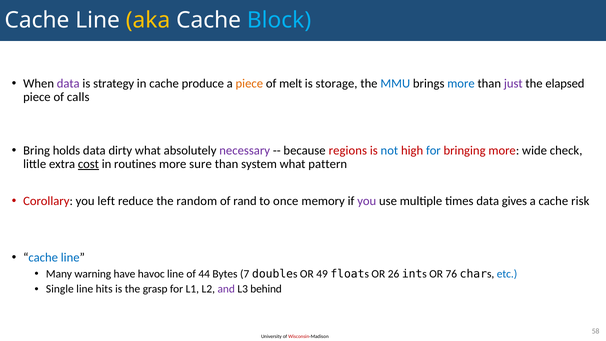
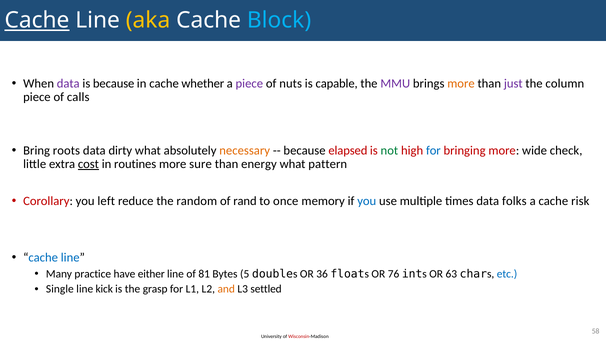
Cache at (37, 20) underline: none -> present
is strategy: strategy -> because
produce: produce -> whether
piece at (249, 83) colour: orange -> purple
melt: melt -> nuts
storage: storage -> capable
MMU colour: blue -> purple
more at (461, 83) colour: blue -> orange
elapsed: elapsed -> column
holds: holds -> roots
necessary colour: purple -> orange
regions: regions -> elapsed
not colour: blue -> green
system: system -> energy
you at (367, 201) colour: purple -> blue
gives: gives -> folks
warning: warning -> practice
havoc: havoc -> either
44: 44 -> 81
7: 7 -> 5
49: 49 -> 36
26: 26 -> 76
76: 76 -> 63
hits: hits -> kick
and colour: purple -> orange
behind: behind -> settled
